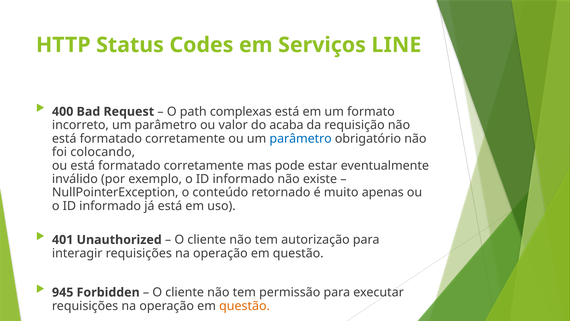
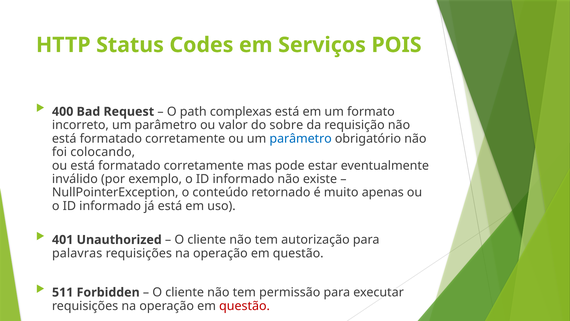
LINE: LINE -> POIS
acaba: acaba -> sobre
interagir: interagir -> palavras
945: 945 -> 511
questão at (245, 306) colour: orange -> red
